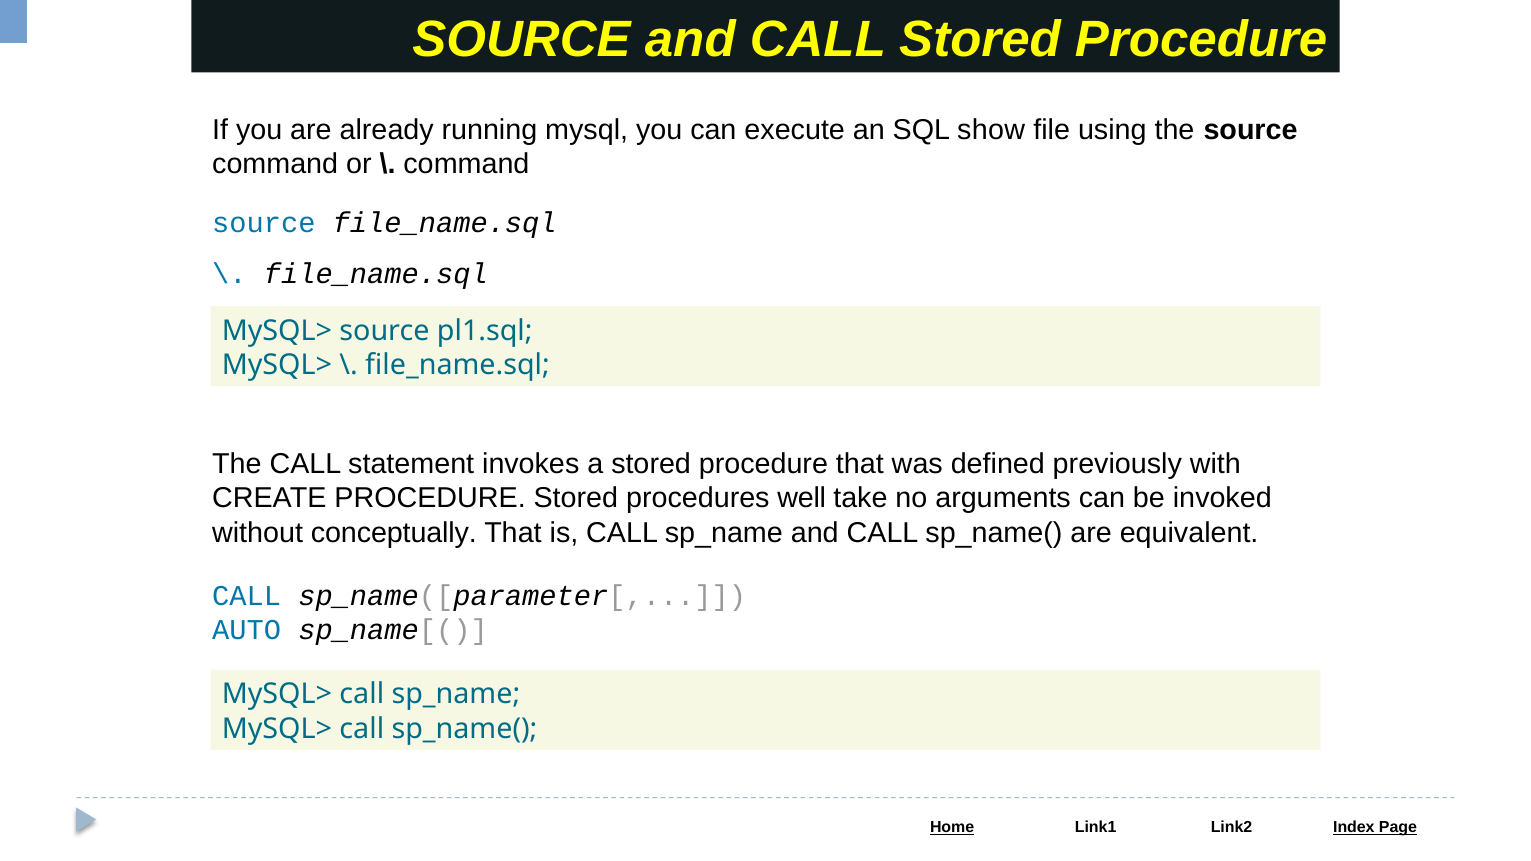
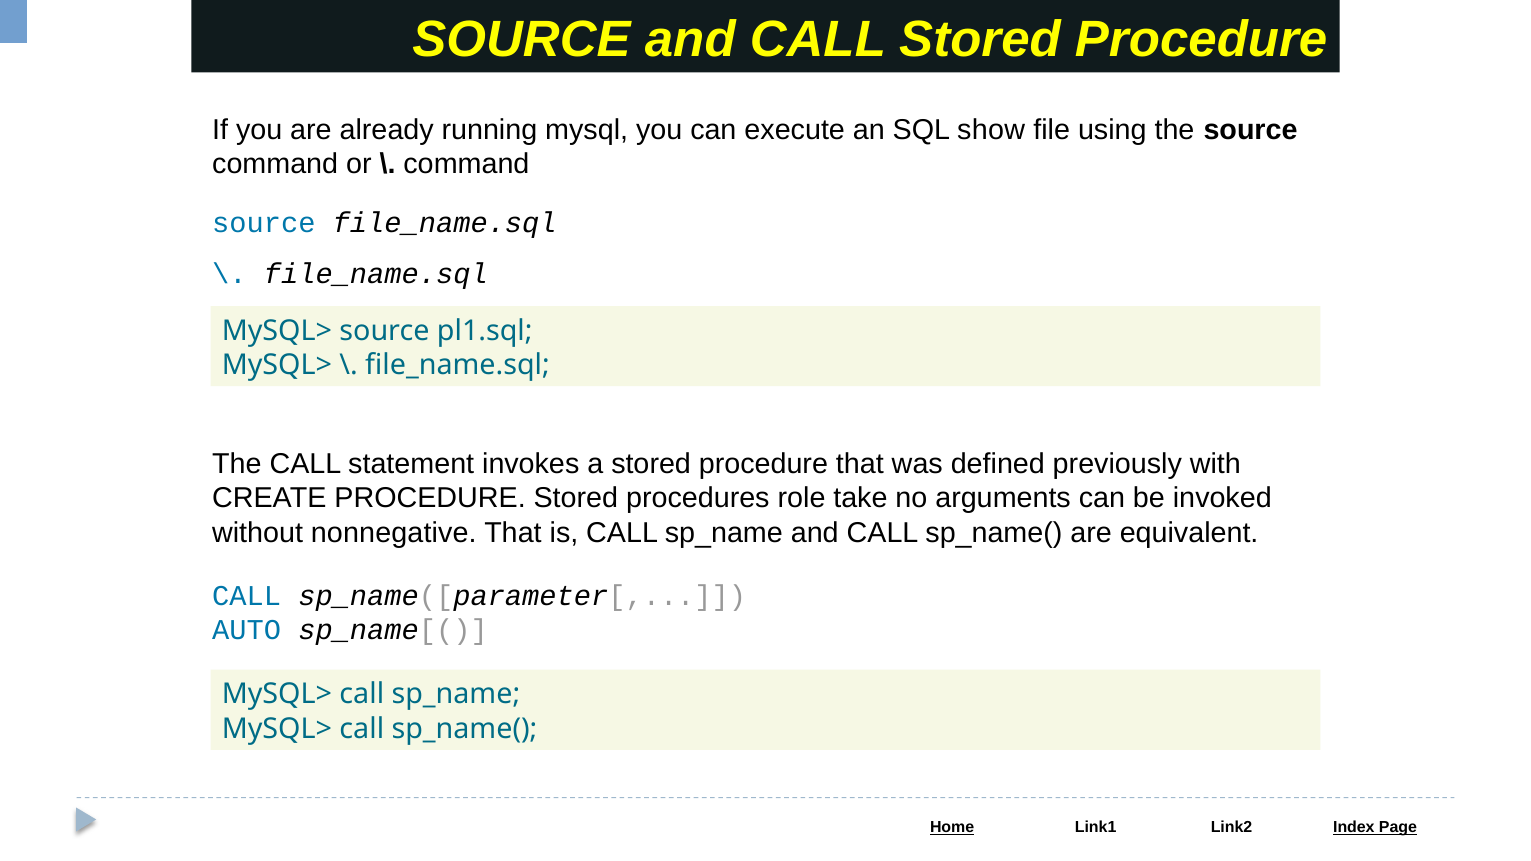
well: well -> role
conceptually: conceptually -> nonnegative
